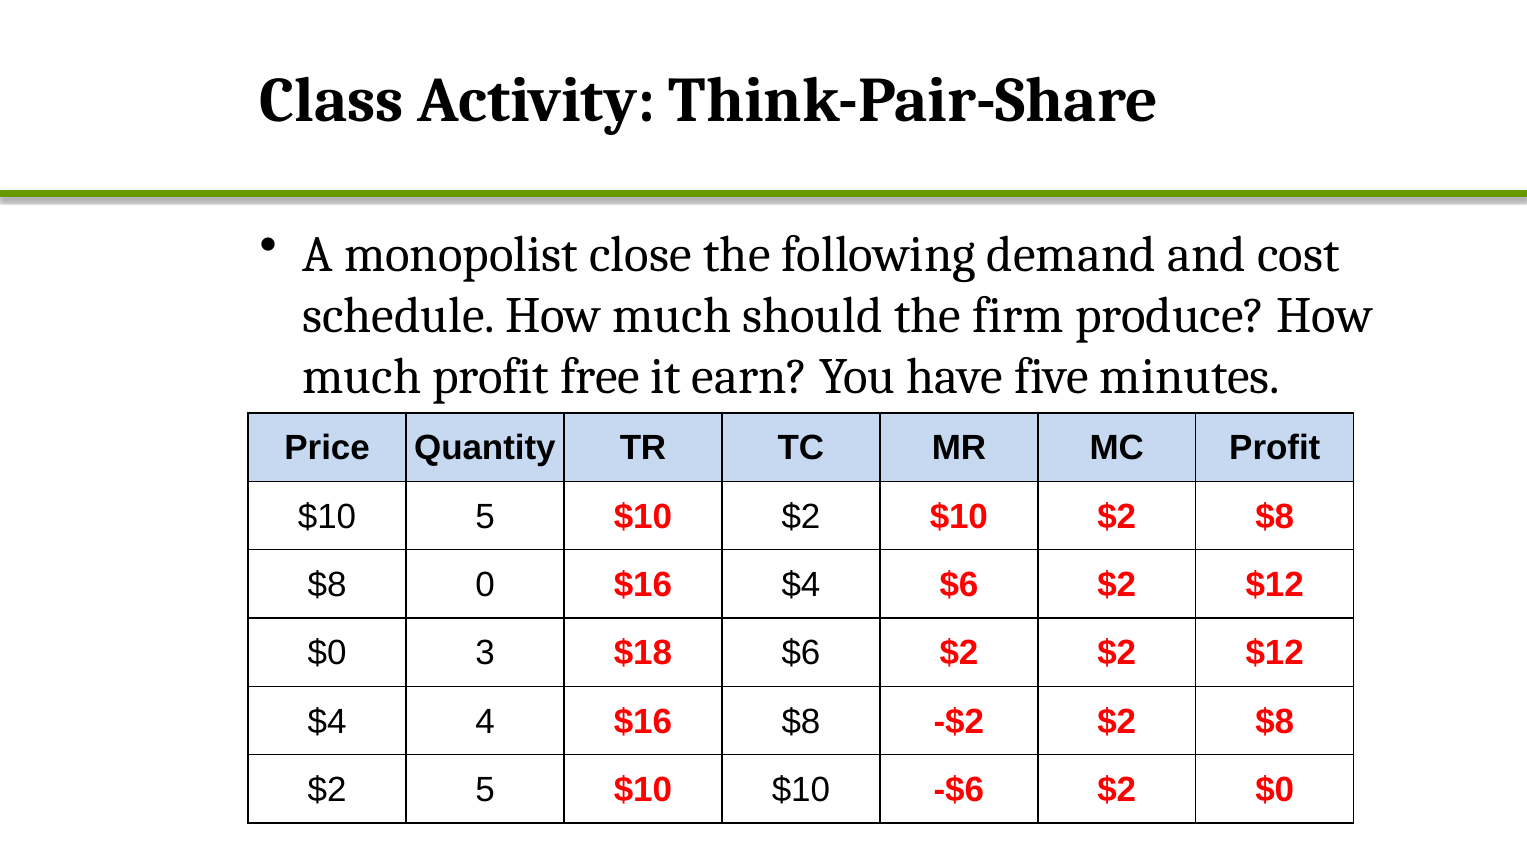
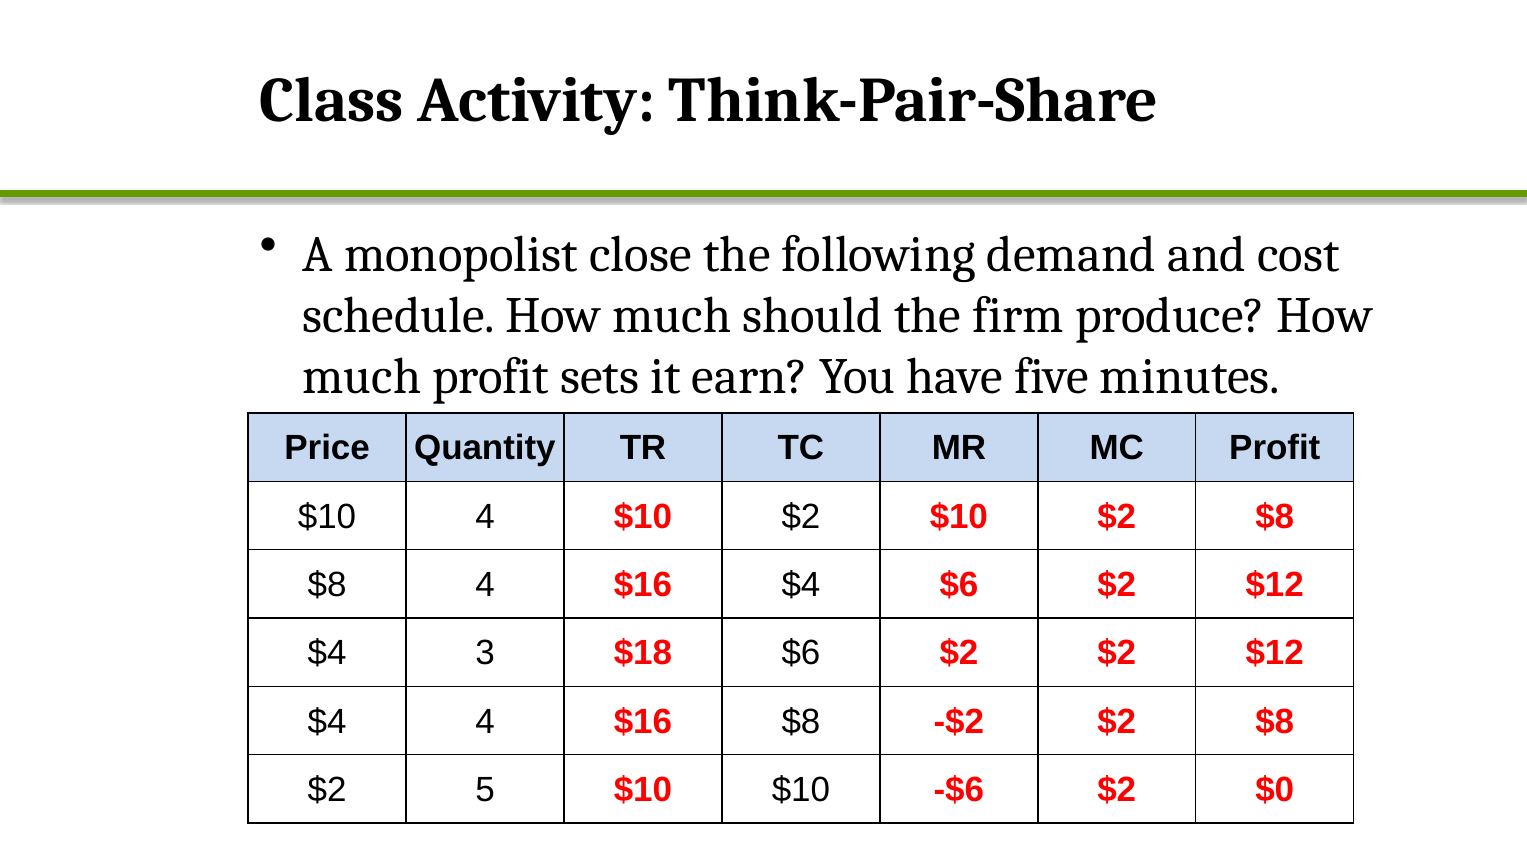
free: free -> sets
$10 5: 5 -> 4
$8 0: 0 -> 4
$0 at (327, 653): $0 -> $4
